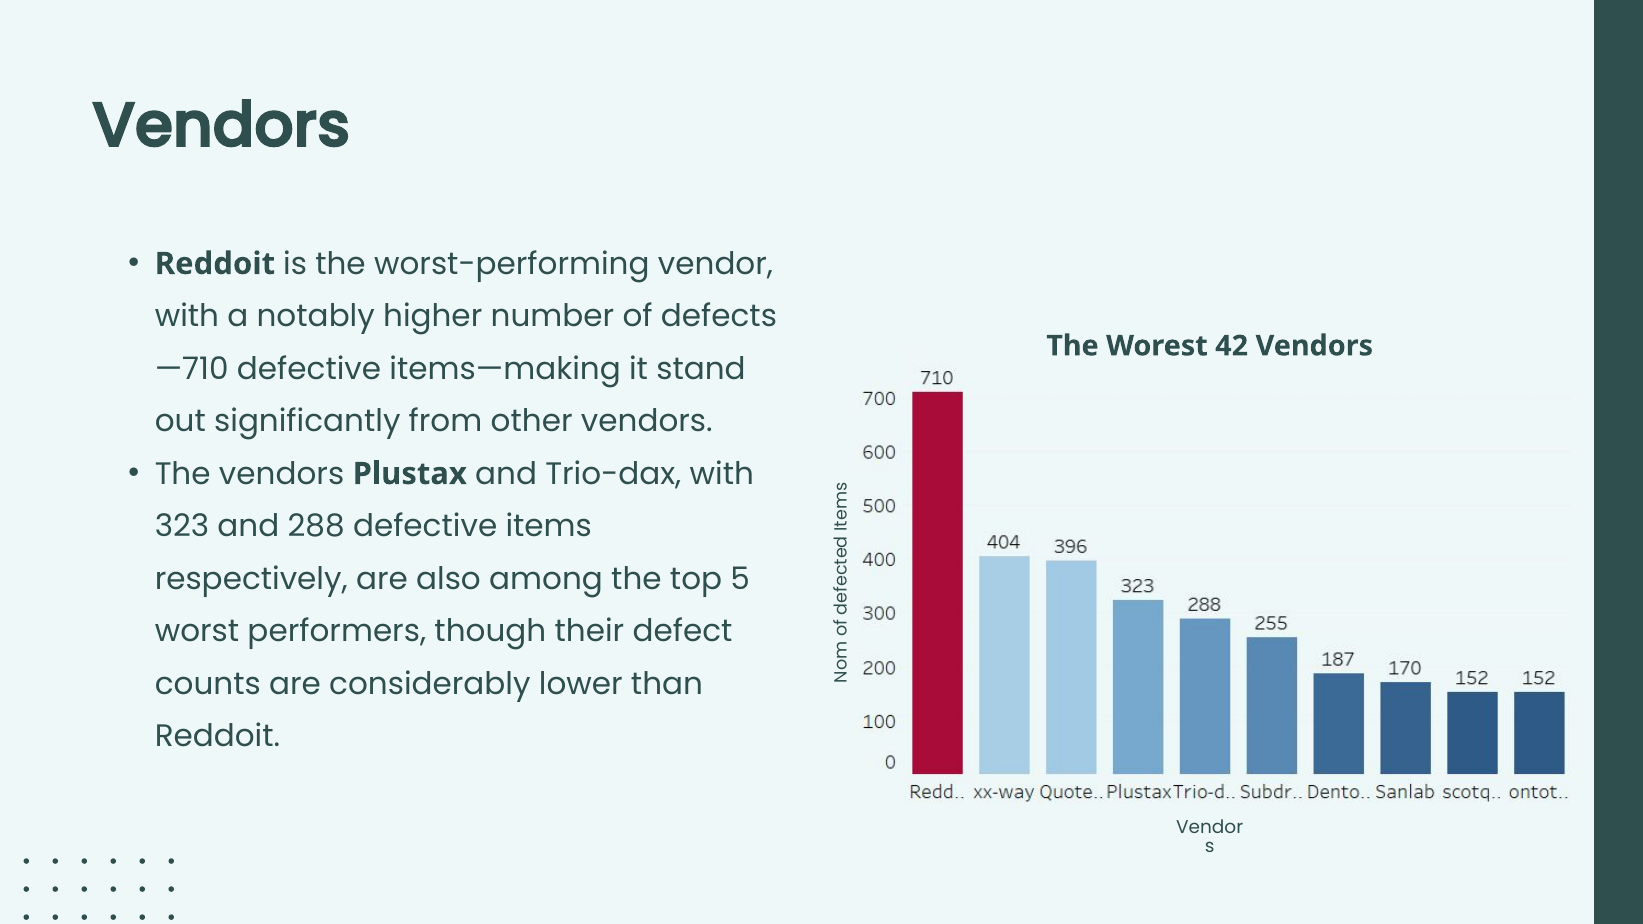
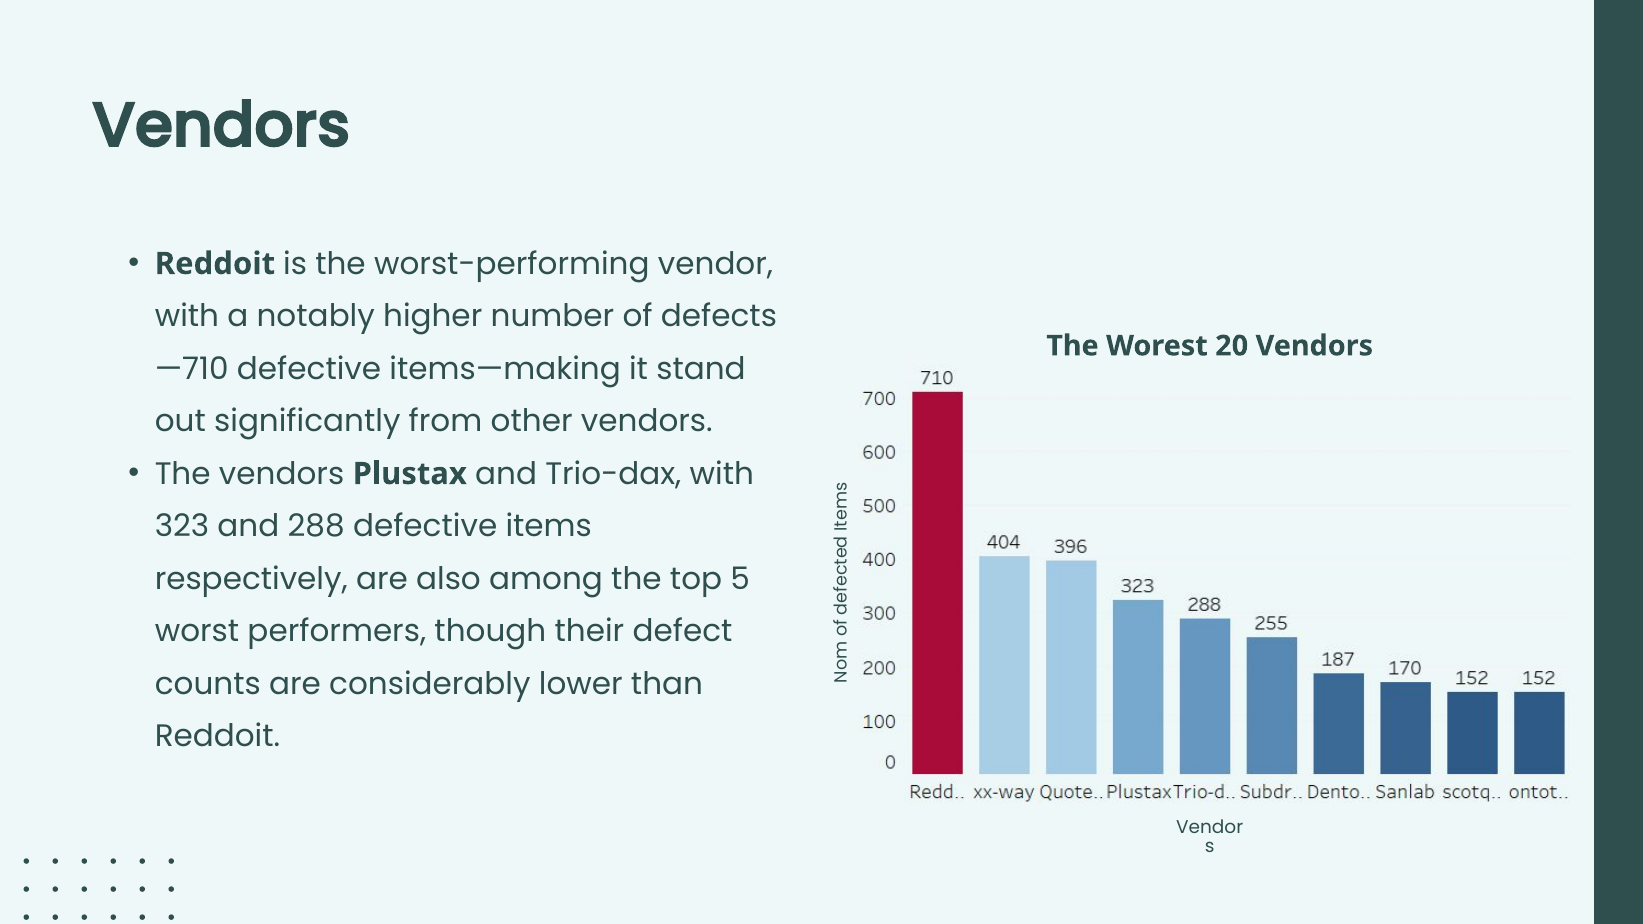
42: 42 -> 20
